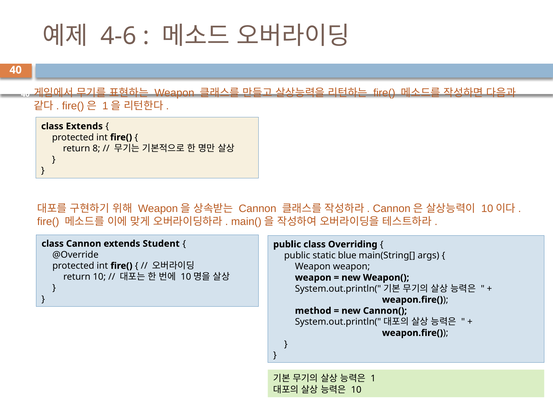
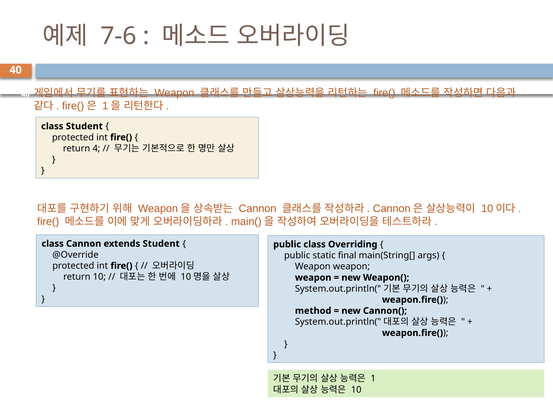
4-6: 4-6 -> 7-6
class Extends: Extends -> Student
8: 8 -> 4
blue: blue -> final
